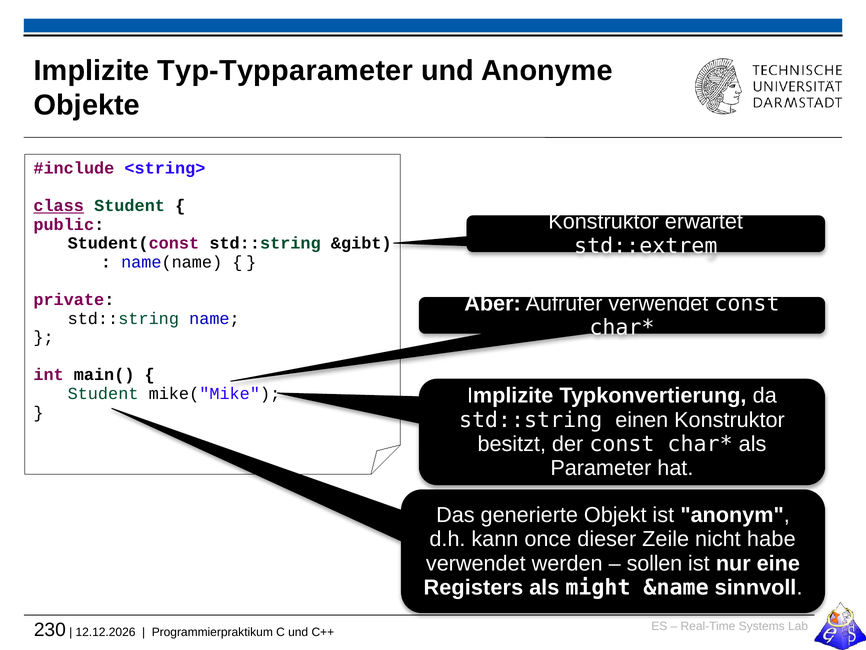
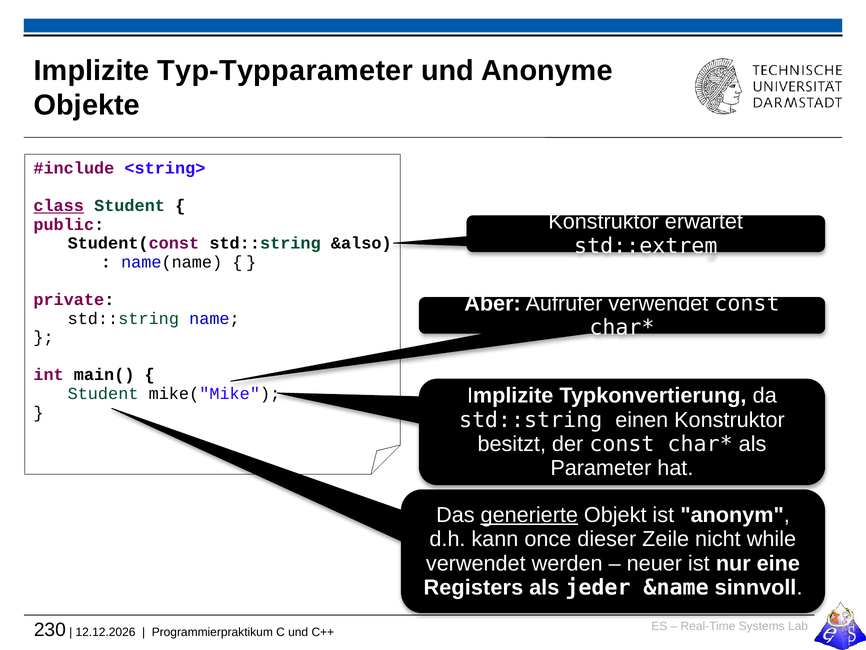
&gibt: &gibt -> &also
generierte underline: none -> present
habe: habe -> while
sollen: sollen -> neuer
might: might -> jeder
